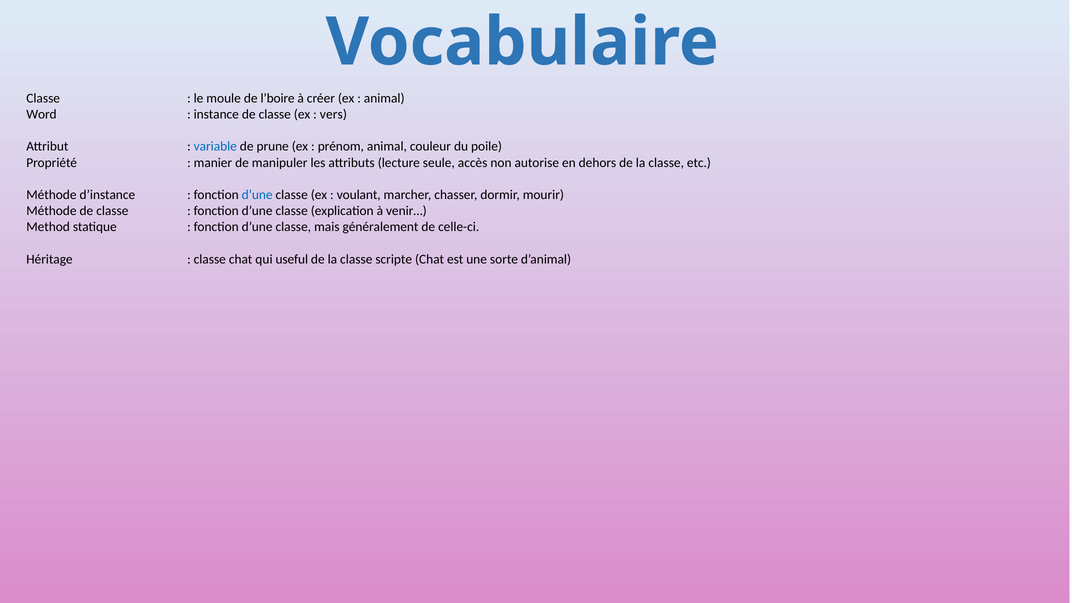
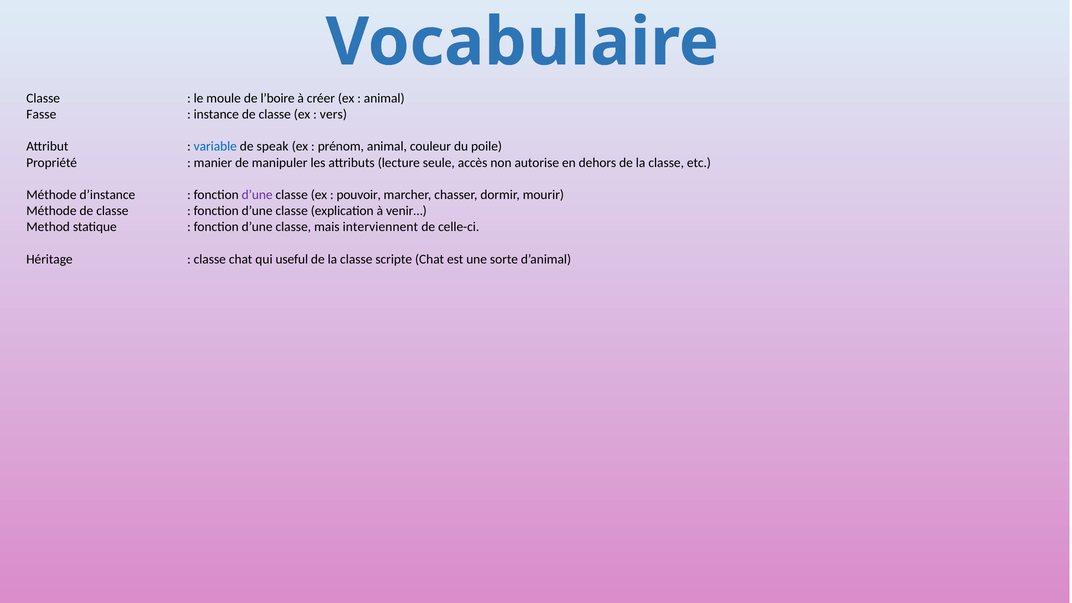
Word: Word -> Fasse
prune: prune -> speak
d’une at (257, 195) colour: blue -> purple
voulant: voulant -> pouvoir
généralement: généralement -> interviennent
